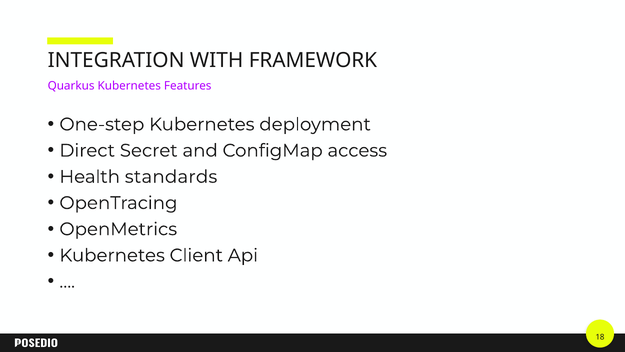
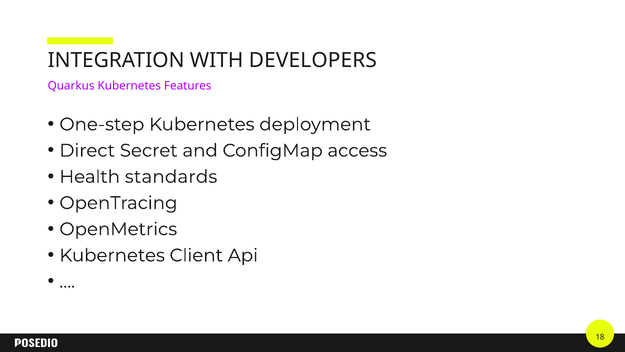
FRAMEWORK: FRAMEWORK -> DEVELOPERS
